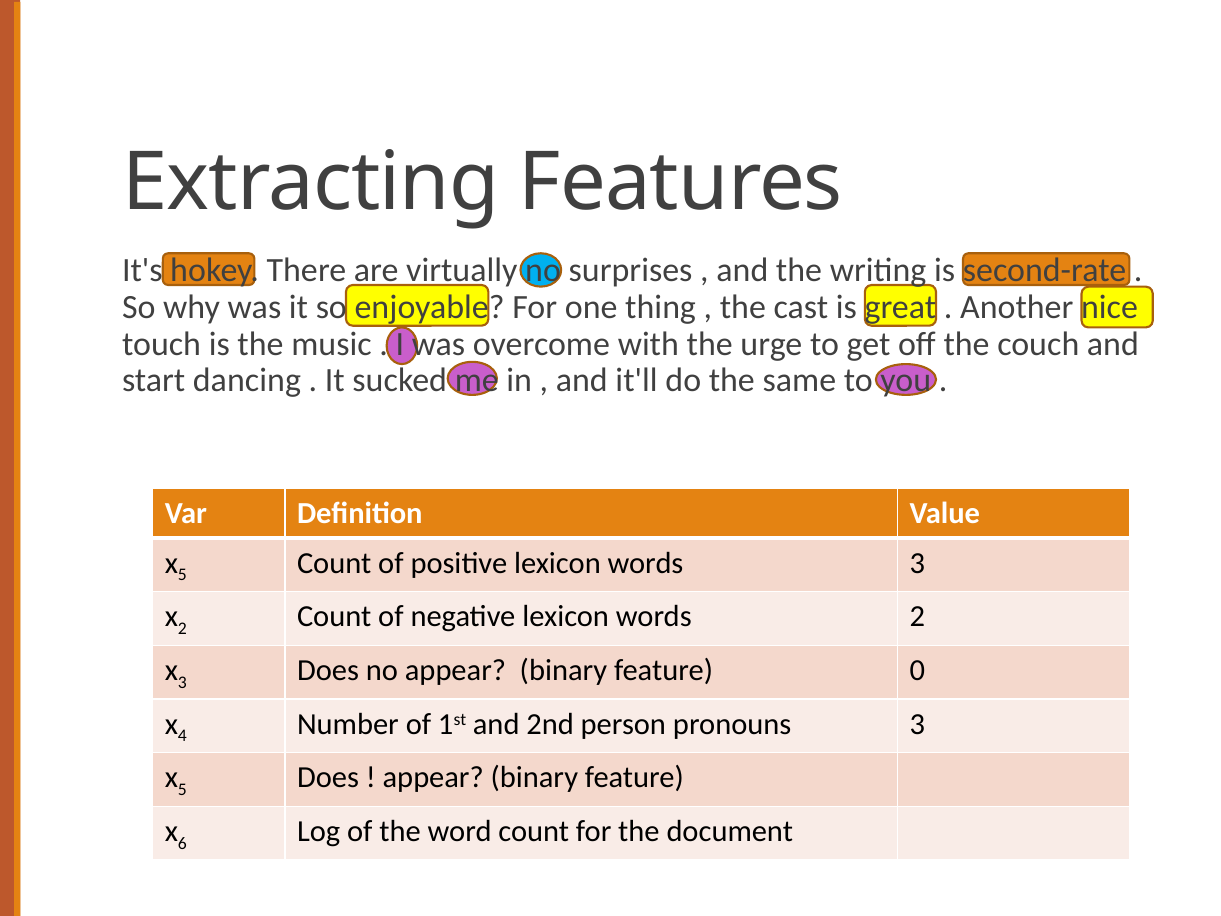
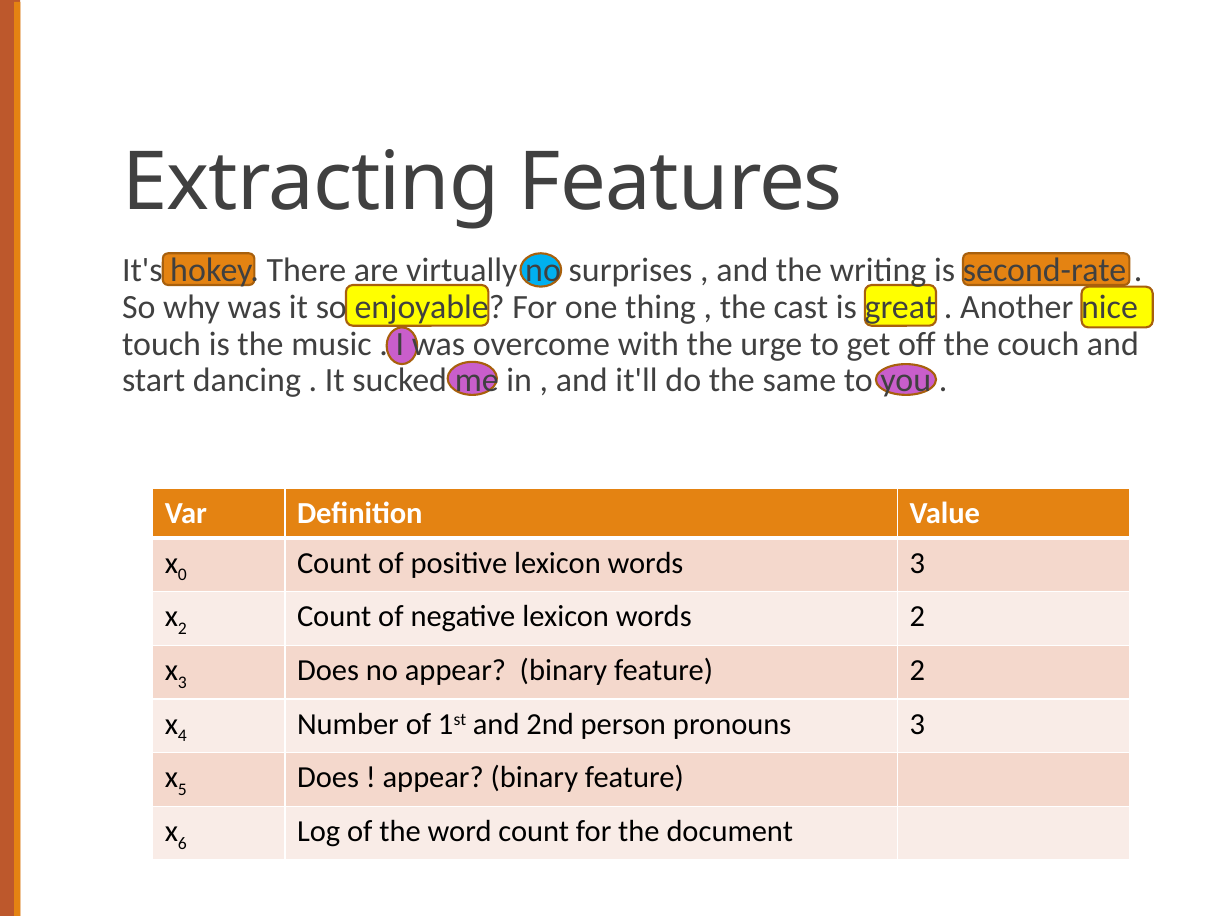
5 at (182, 575): 5 -> 0
feature 0: 0 -> 2
